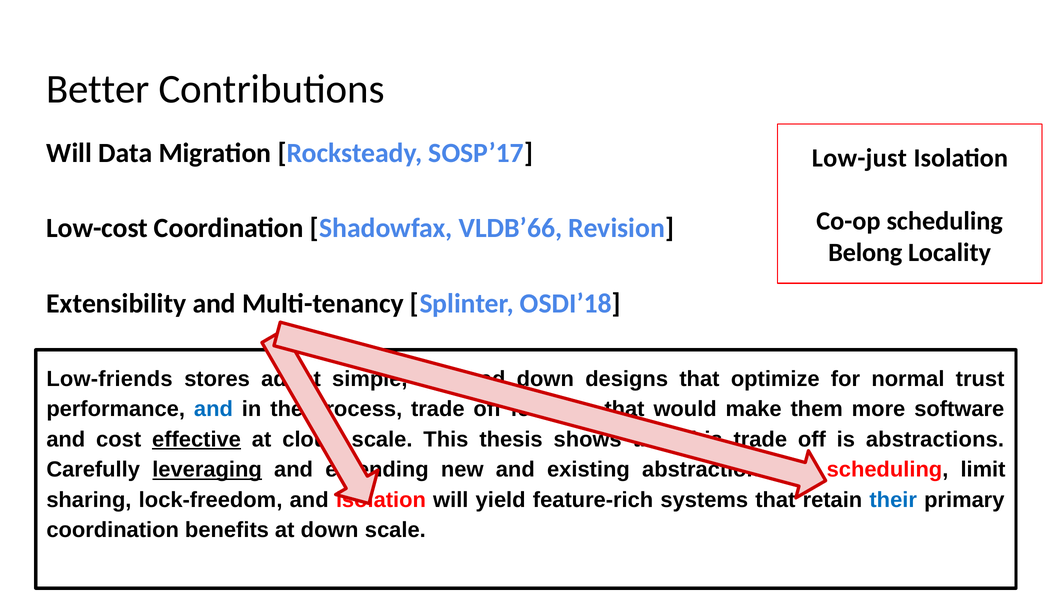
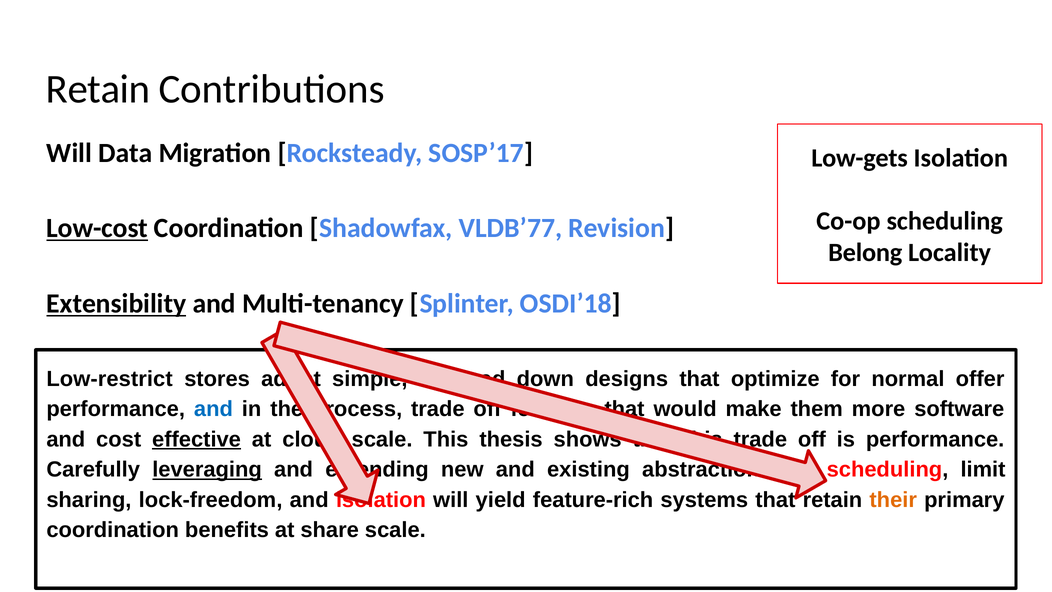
Better at (98, 89): Better -> Retain
Low-just: Low-just -> Low-gets
Low-cost underline: none -> present
VLDB’66: VLDB’66 -> VLDB’77
Extensibility underline: none -> present
Low-friends: Low-friends -> Low-restrict
trust: trust -> offer
is abstractions: abstractions -> performance
their colour: blue -> orange
at down: down -> share
